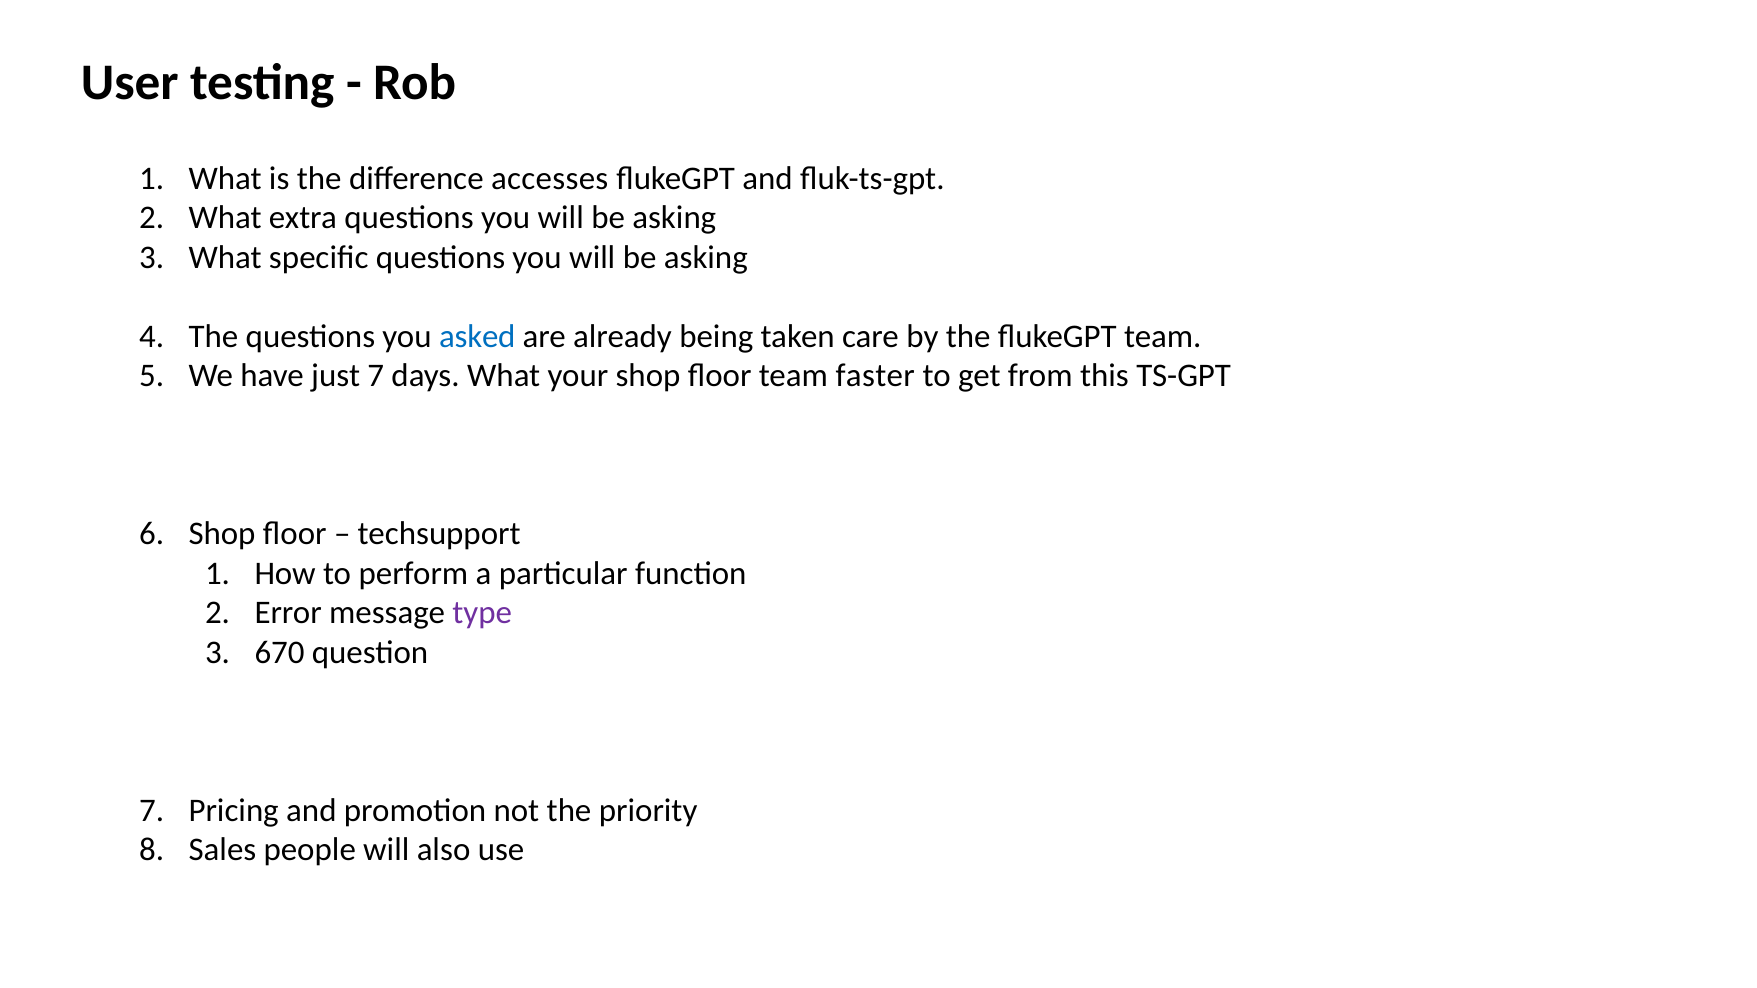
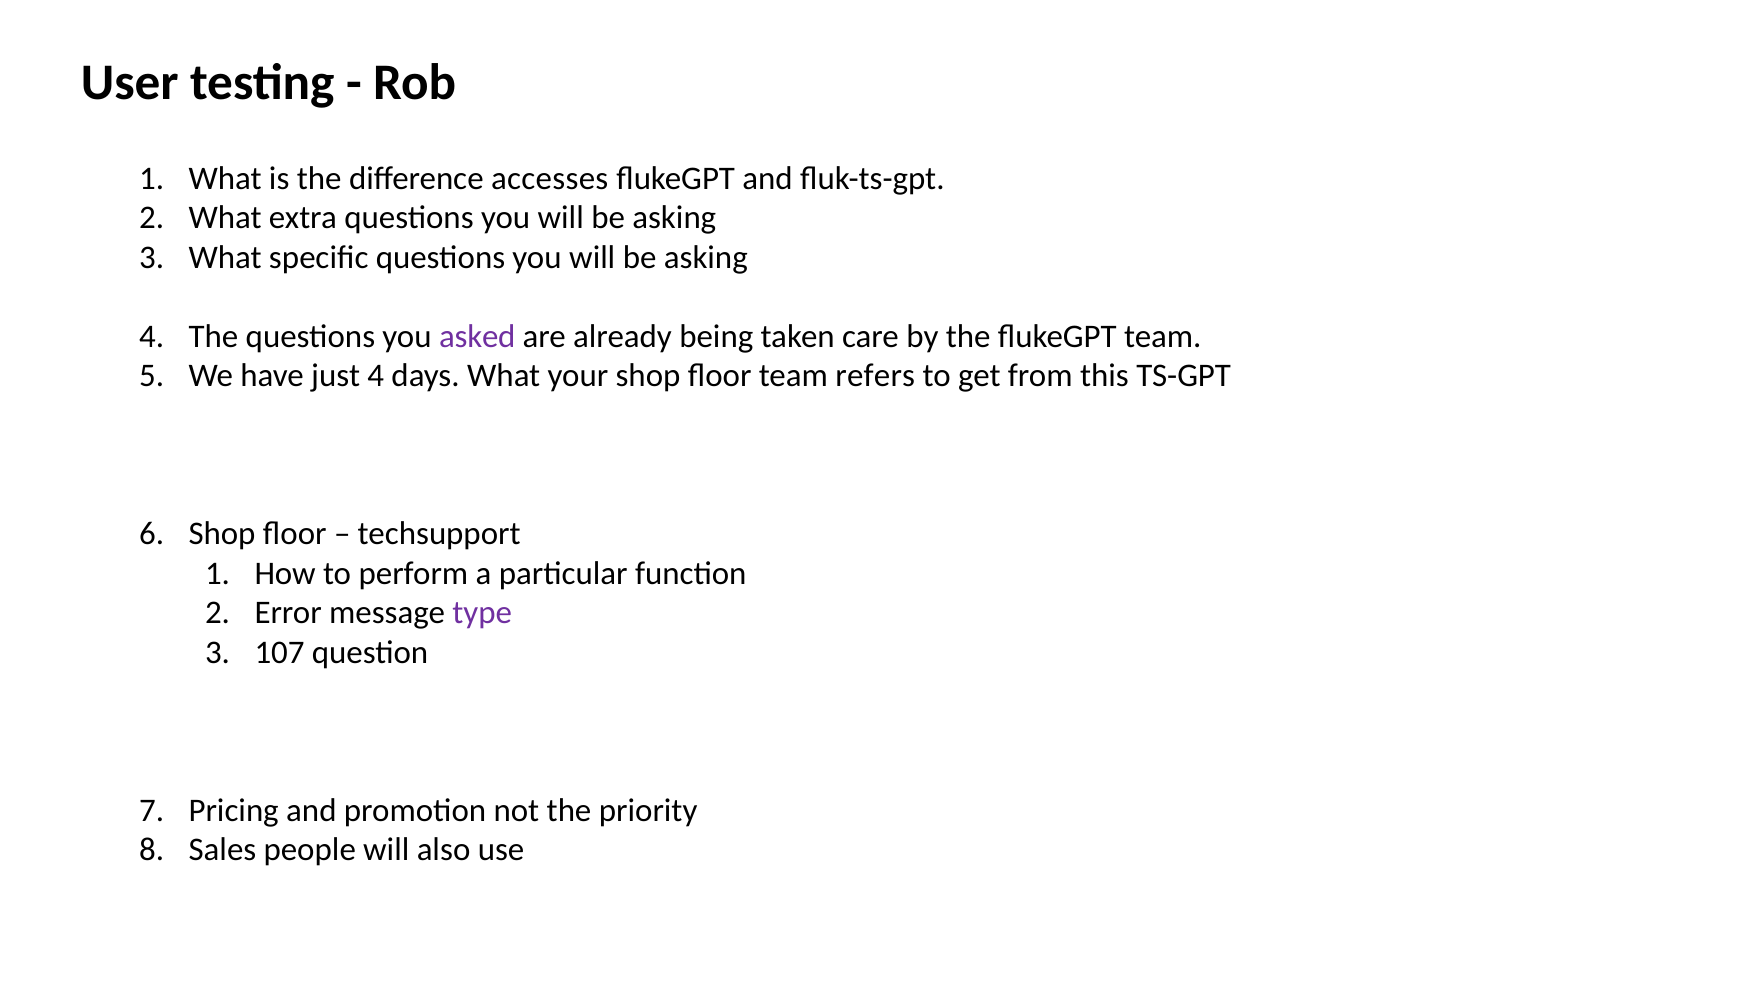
asked colour: blue -> purple
just 7: 7 -> 4
faster: faster -> refers
670: 670 -> 107
